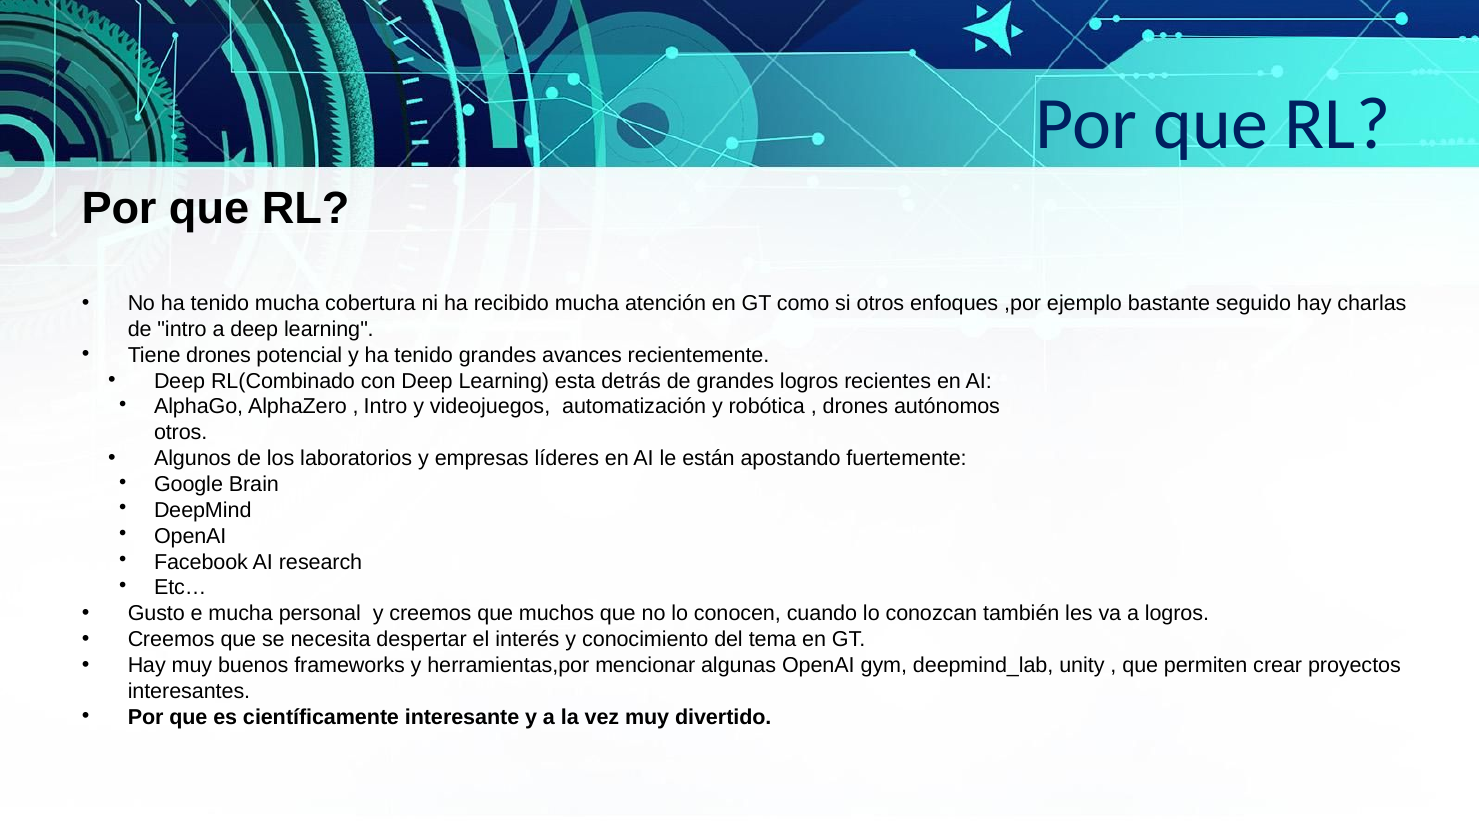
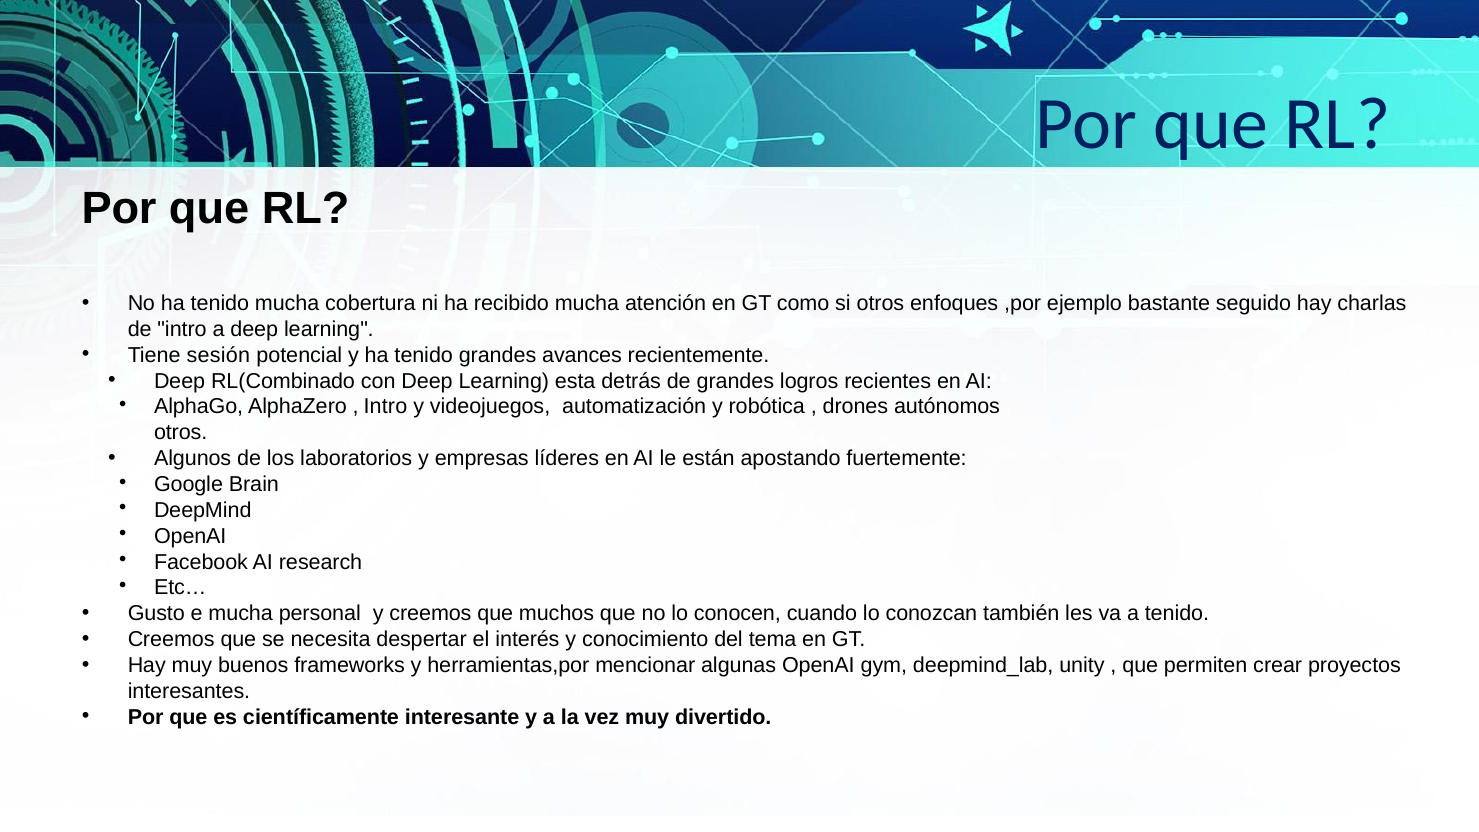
Tiene drones: drones -> sesión
a logros: logros -> tenido
